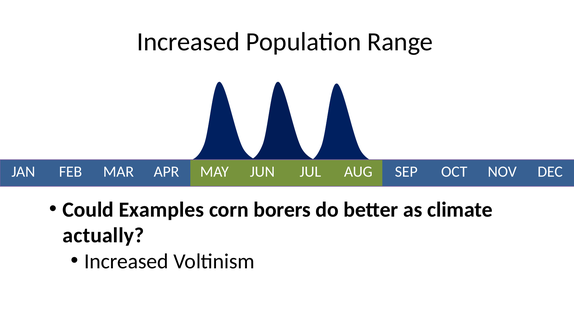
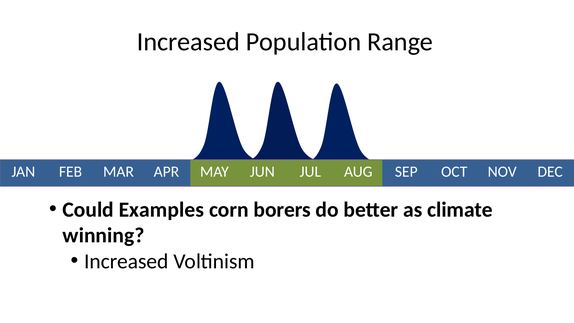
actually: actually -> winning
